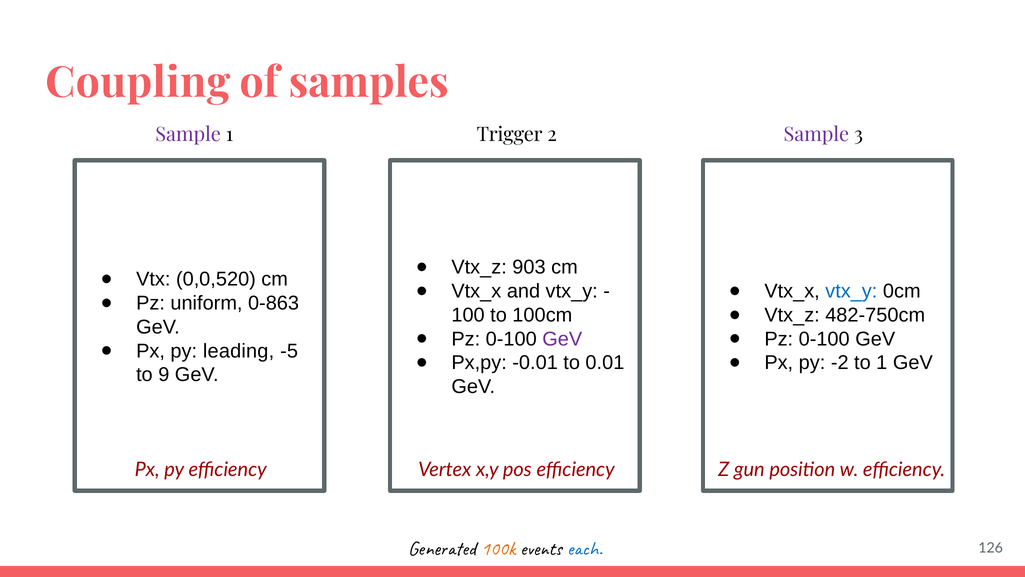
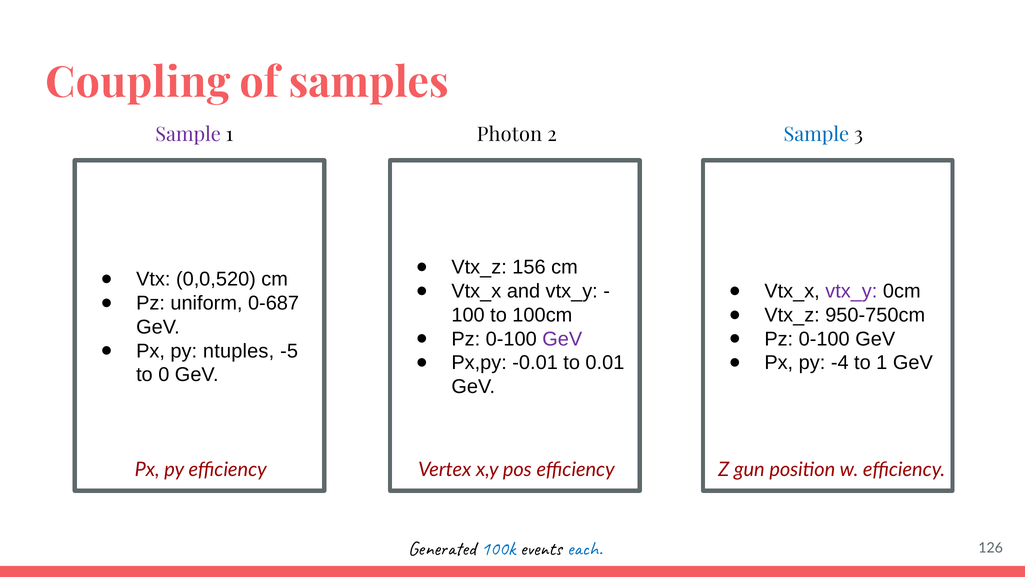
Trigger: Trigger -> Photon
Sample at (816, 134) colour: purple -> blue
903: 903 -> 156
vtx_y at (851, 291) colour: blue -> purple
0-863: 0-863 -> 0-687
482-750cm: 482-750cm -> 950-750cm
leading: leading -> ntuples
-2: -2 -> -4
9: 9 -> 0
100k colour: orange -> blue
